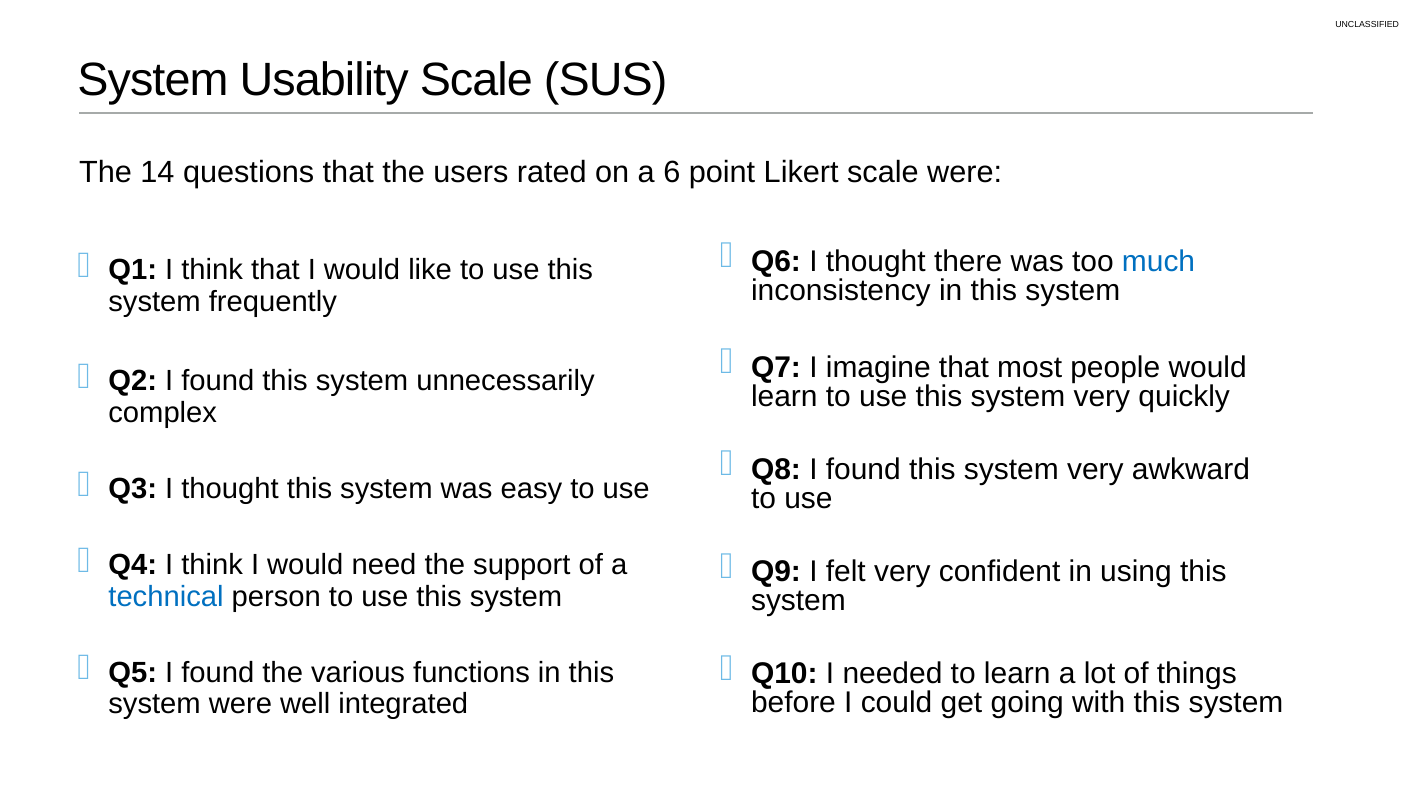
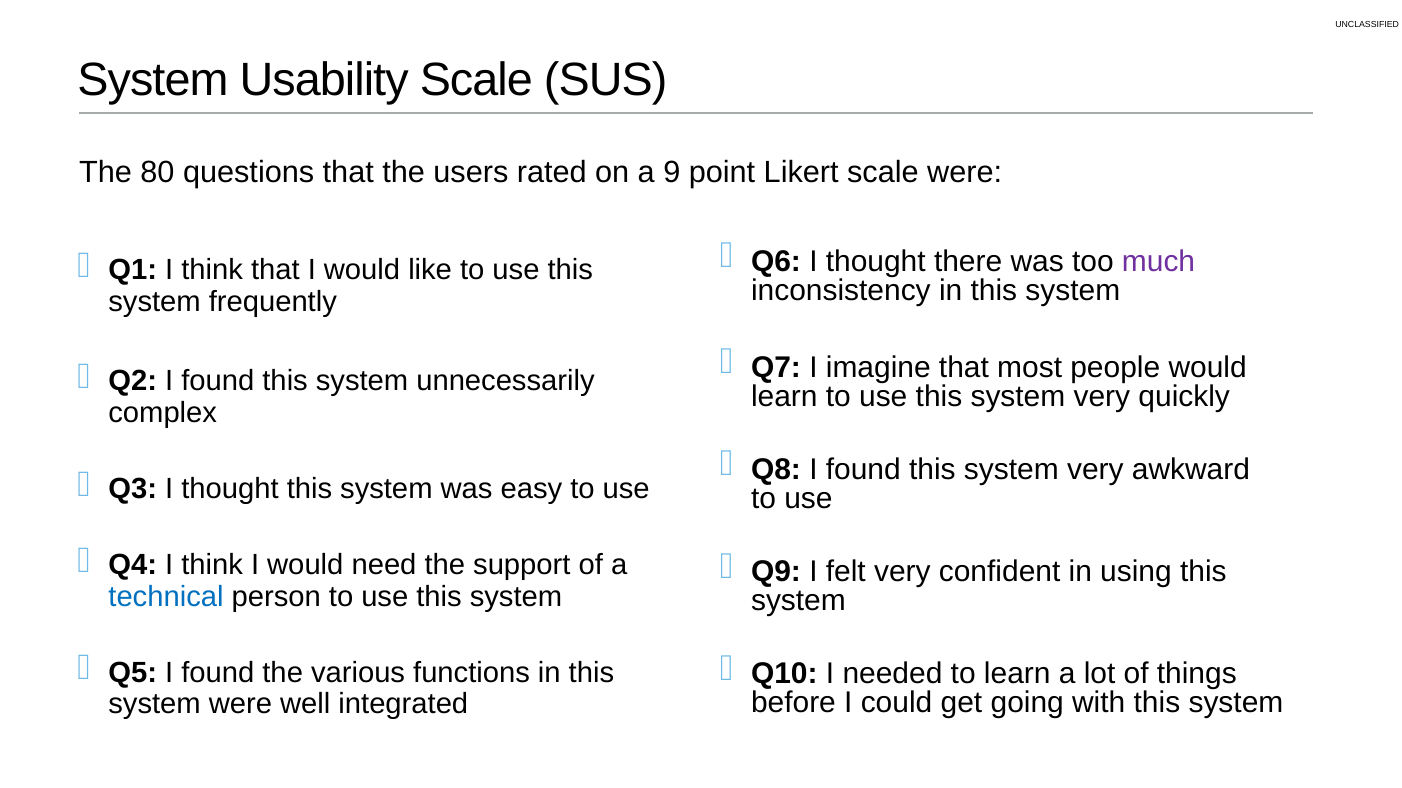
14: 14 -> 80
6: 6 -> 9
much colour: blue -> purple
